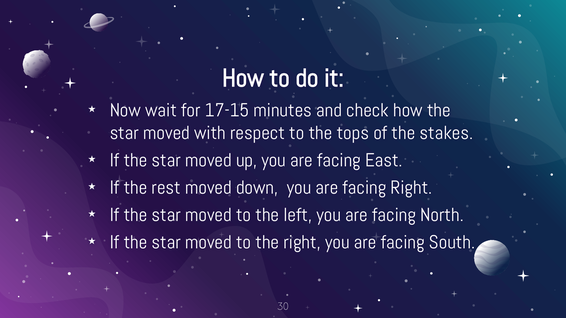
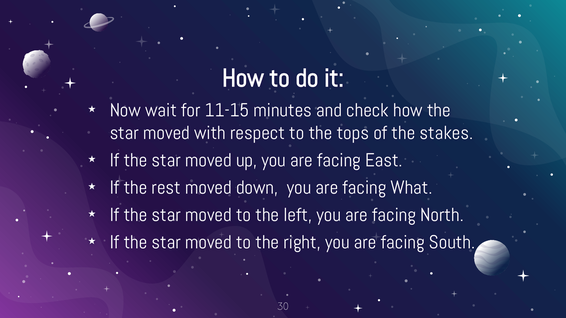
17-15: 17-15 -> 11-15
facing Right: Right -> What
